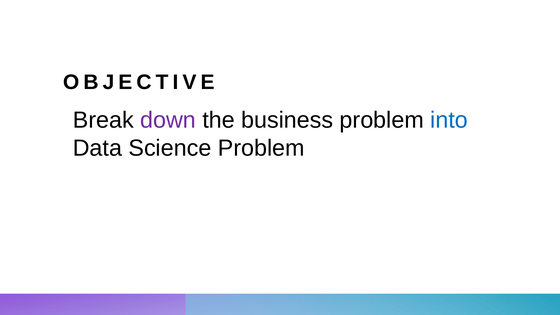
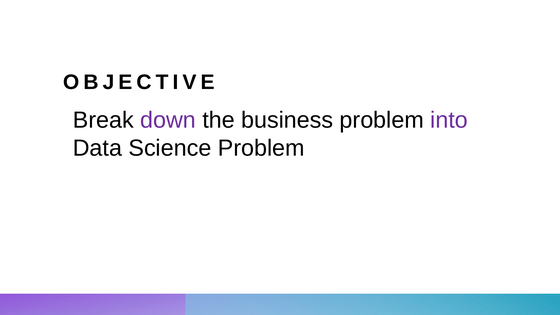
into colour: blue -> purple
